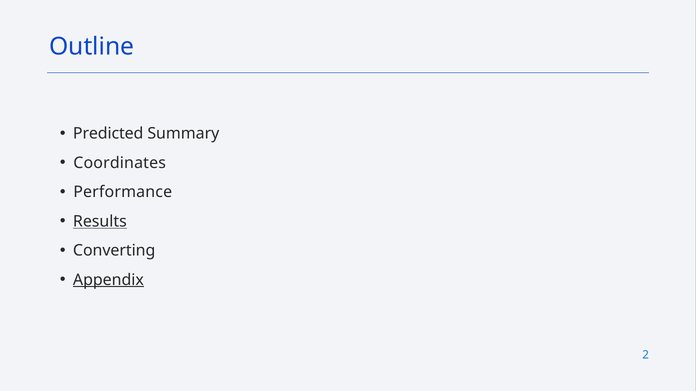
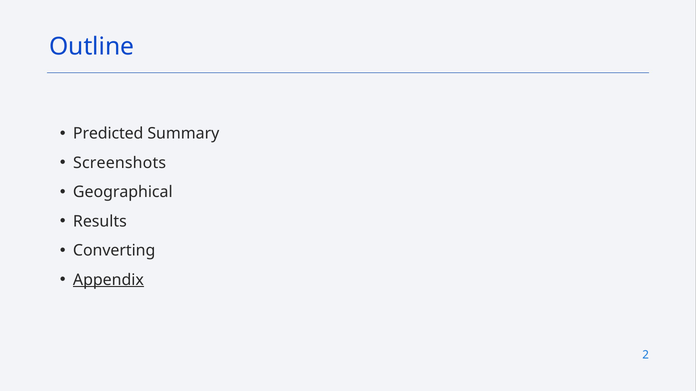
Coordinates: Coordinates -> Screenshots
Performance: Performance -> Geographical
Results underline: present -> none
